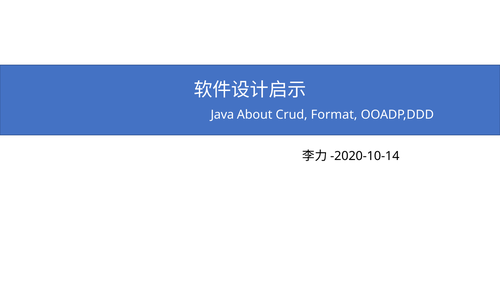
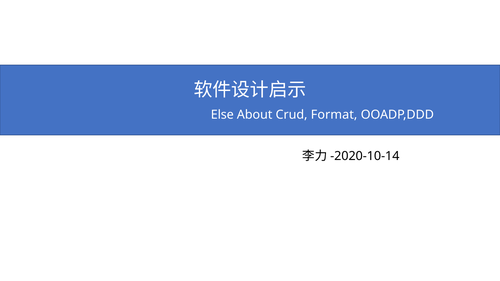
Java: Java -> Else
